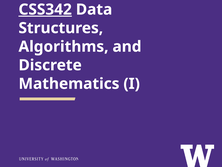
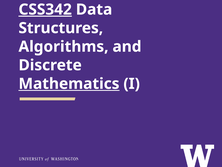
Mathematics underline: none -> present
